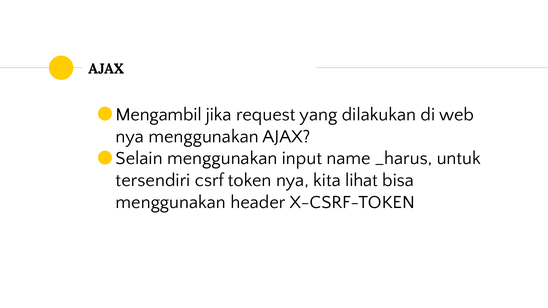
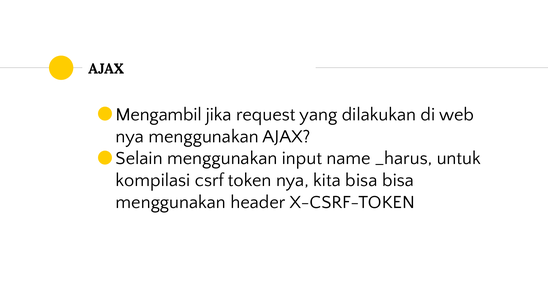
tersendiri: tersendiri -> kompilasi
kita lihat: lihat -> bisa
